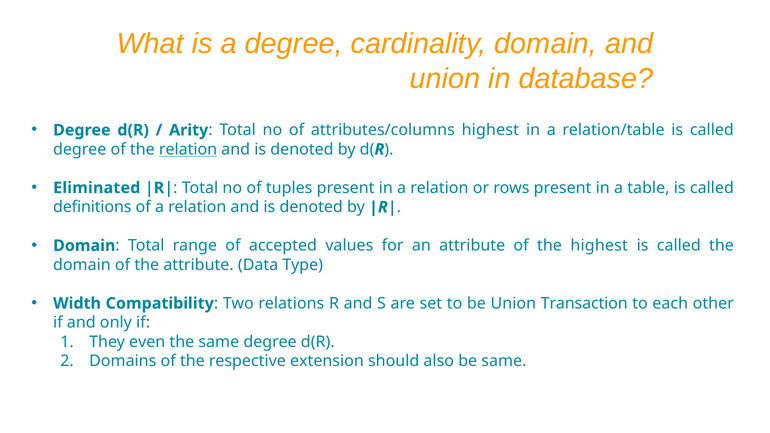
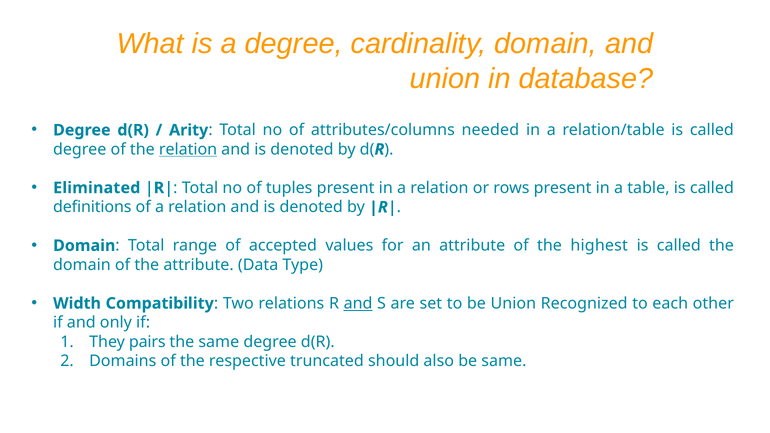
attributes/columns highest: highest -> needed
and at (358, 303) underline: none -> present
Transaction: Transaction -> Recognized
even: even -> pairs
extension: extension -> truncated
